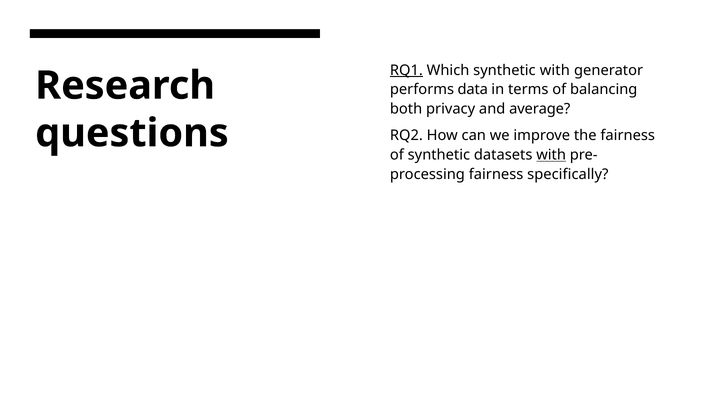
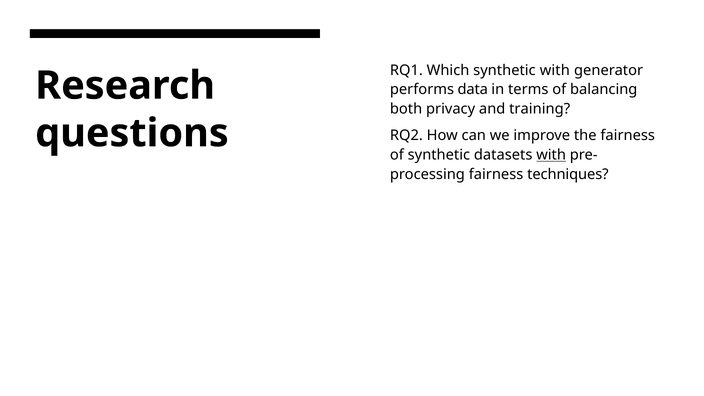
RQ1 underline: present -> none
average: average -> training
specifically: specifically -> techniques
